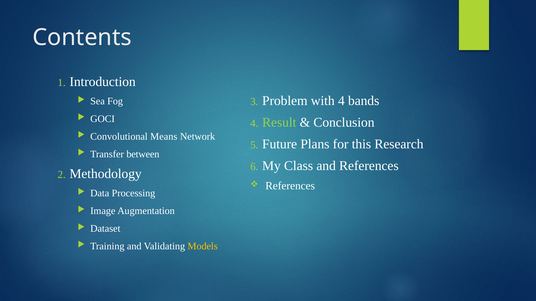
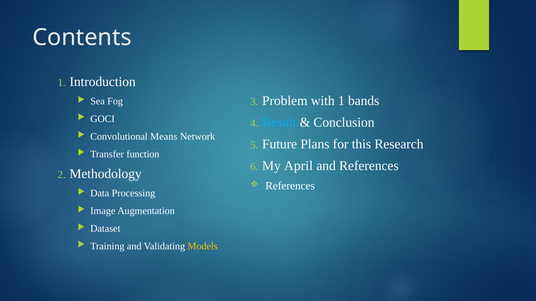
with 4: 4 -> 1
Result colour: light green -> light blue
between: between -> function
Class: Class -> April
